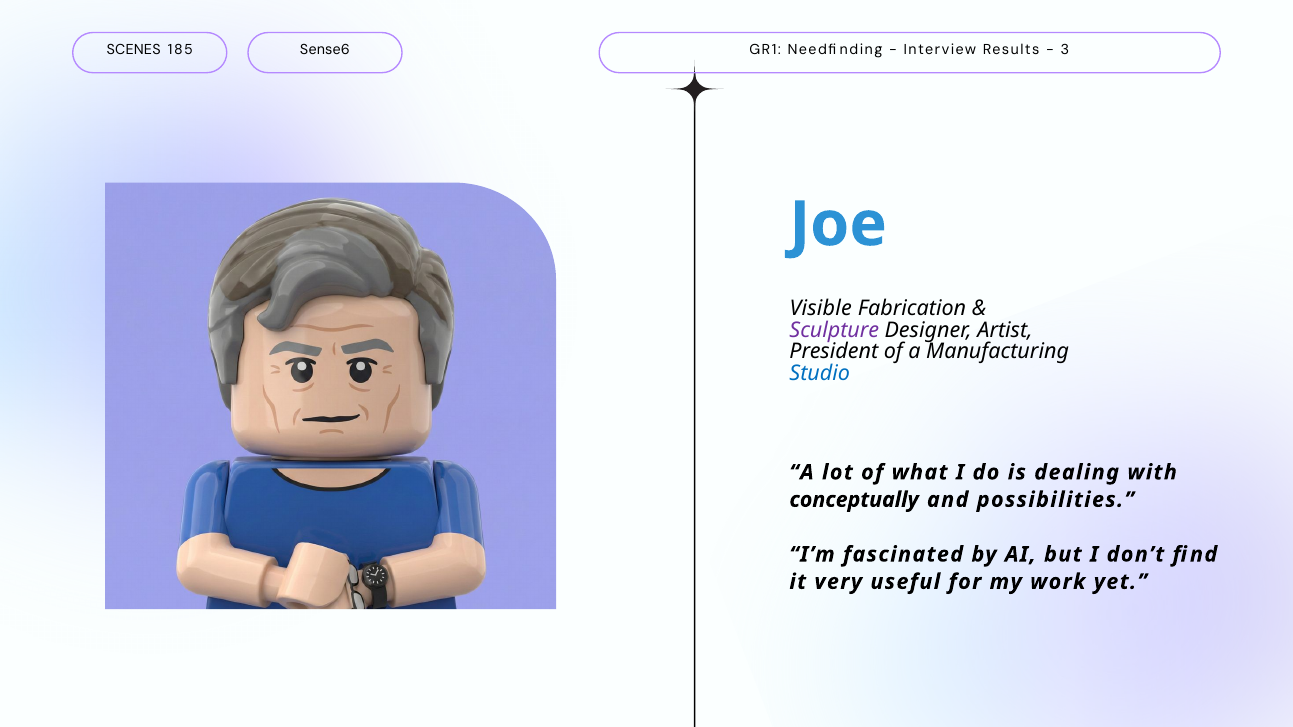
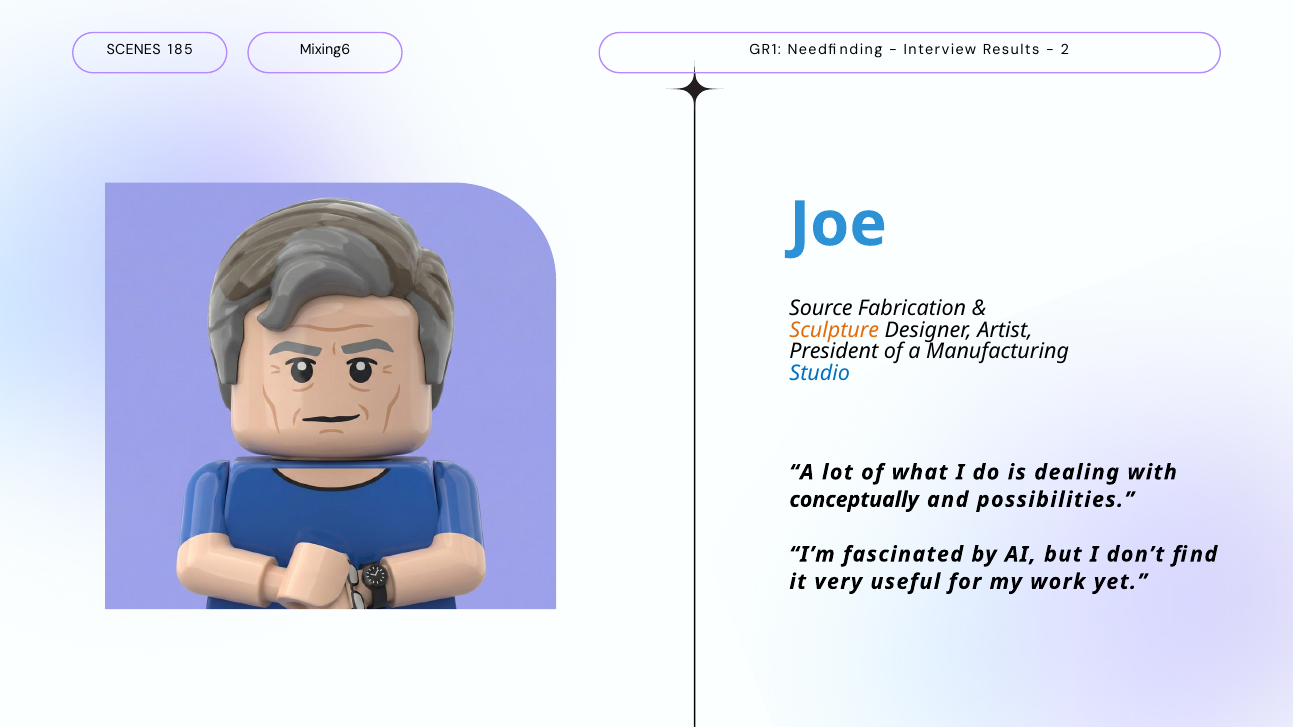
Sense6: Sense6 -> Mixing6
3: 3 -> 2
Visible: Visible -> Source
Sculpture colour: purple -> orange
